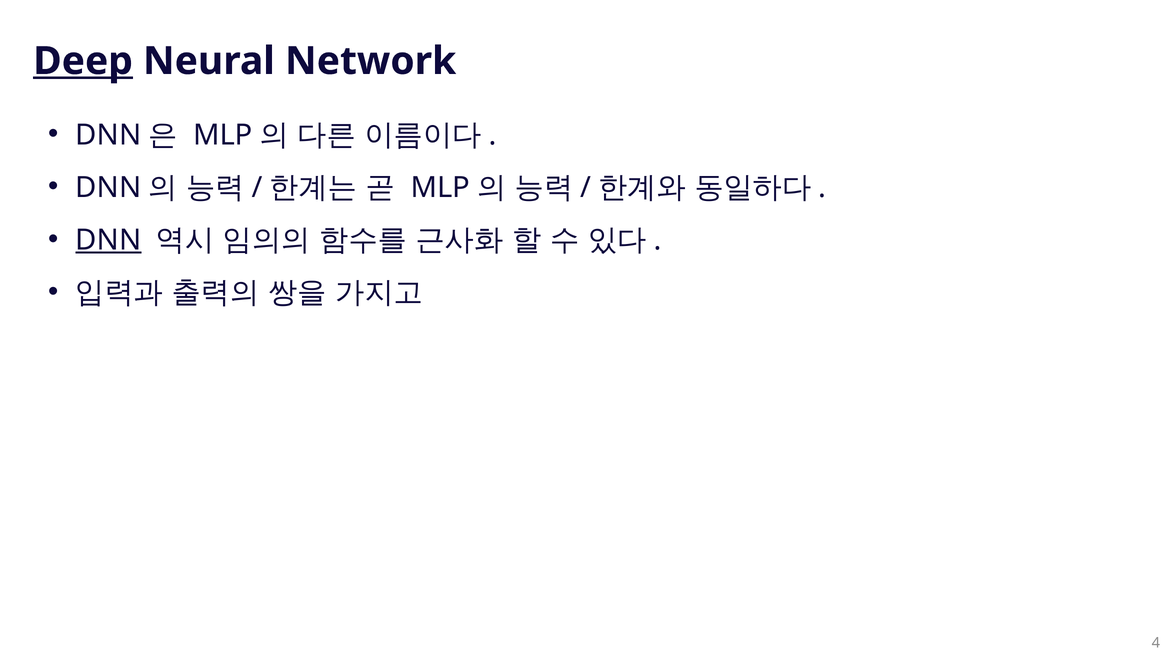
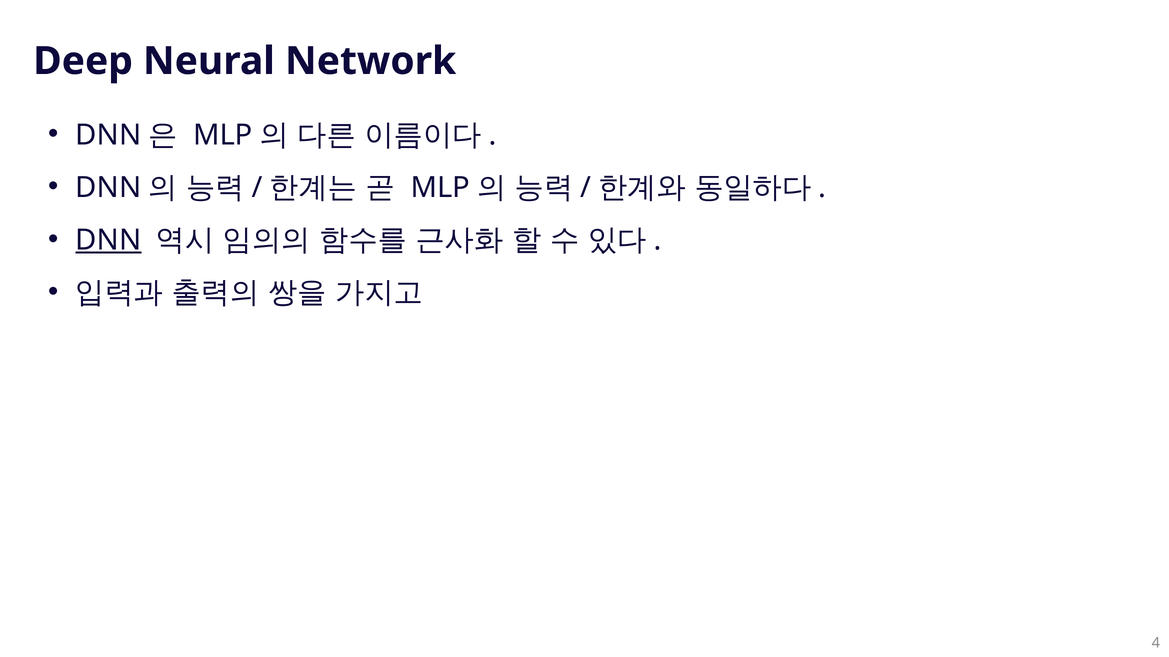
Deep underline: present -> none
